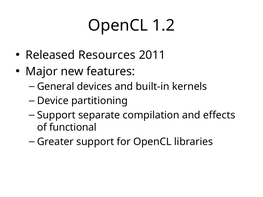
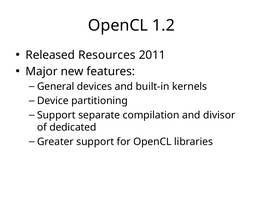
effects: effects -> divisor
functional: functional -> dedicated
